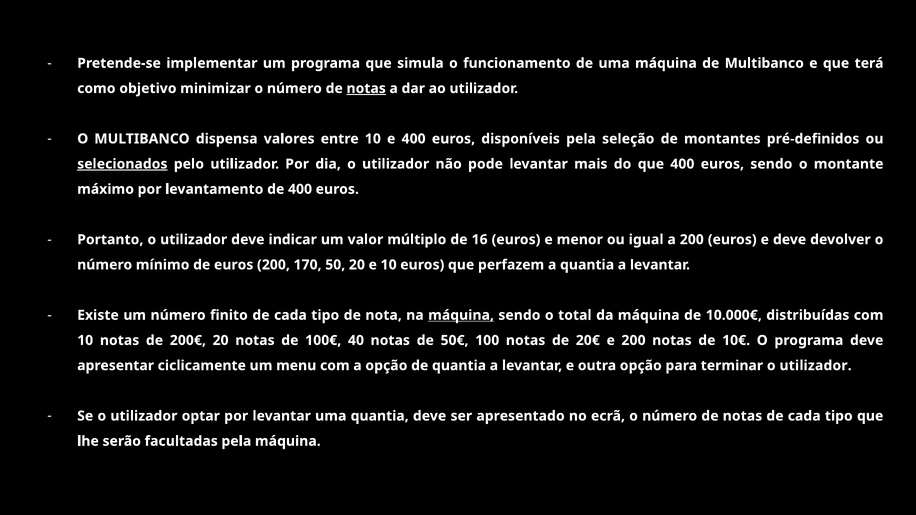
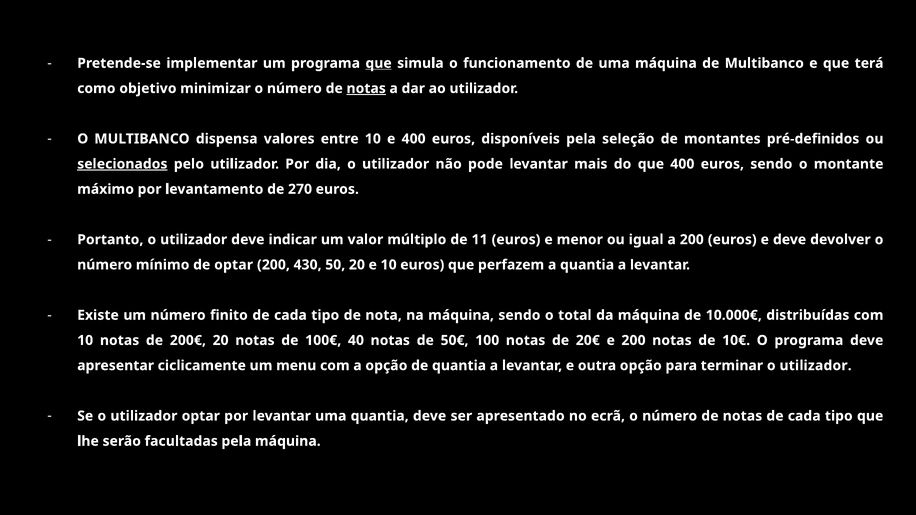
que at (379, 63) underline: none -> present
de 400: 400 -> 270
16: 16 -> 11
de euros: euros -> optar
170: 170 -> 430
máquina at (461, 315) underline: present -> none
